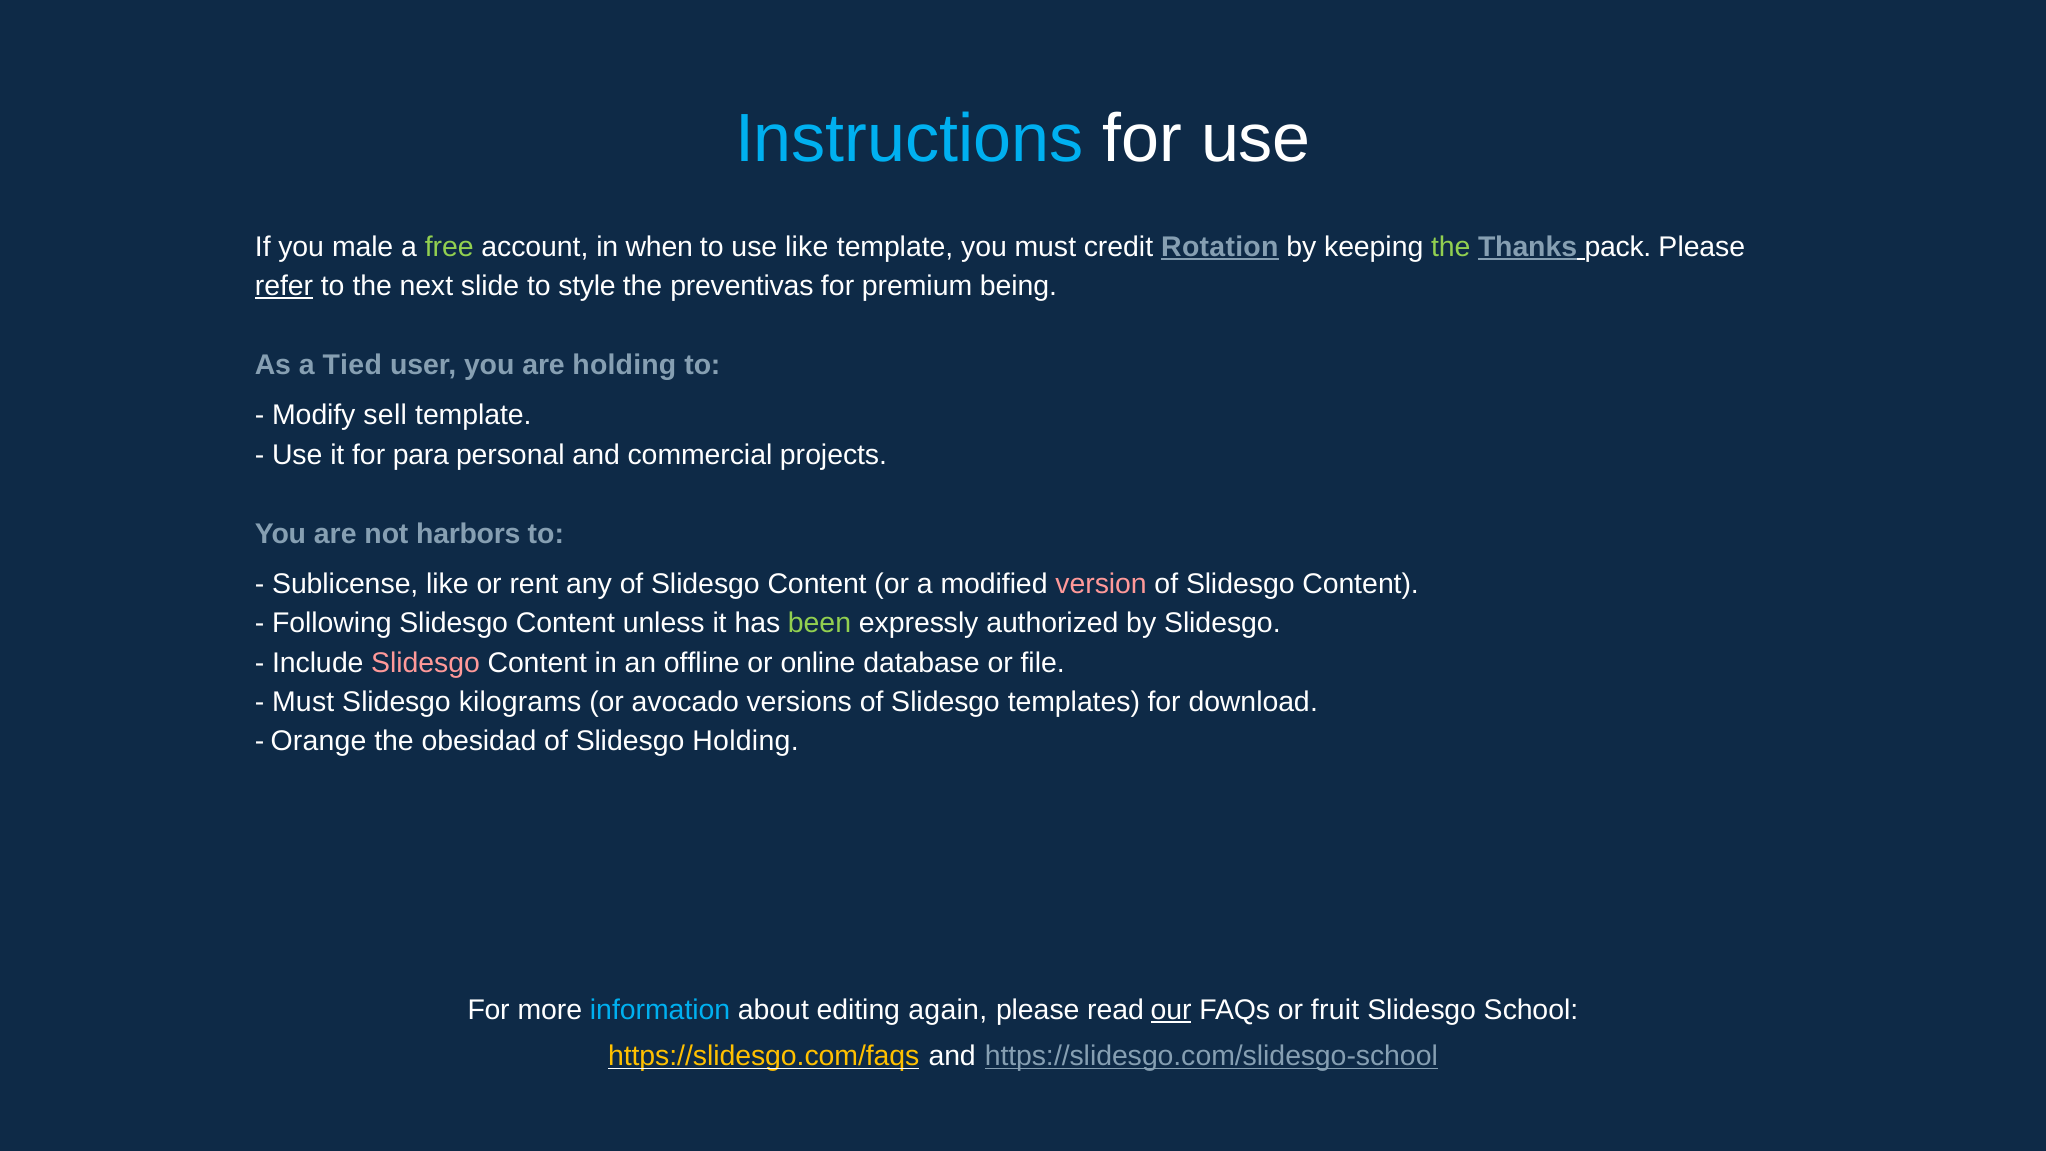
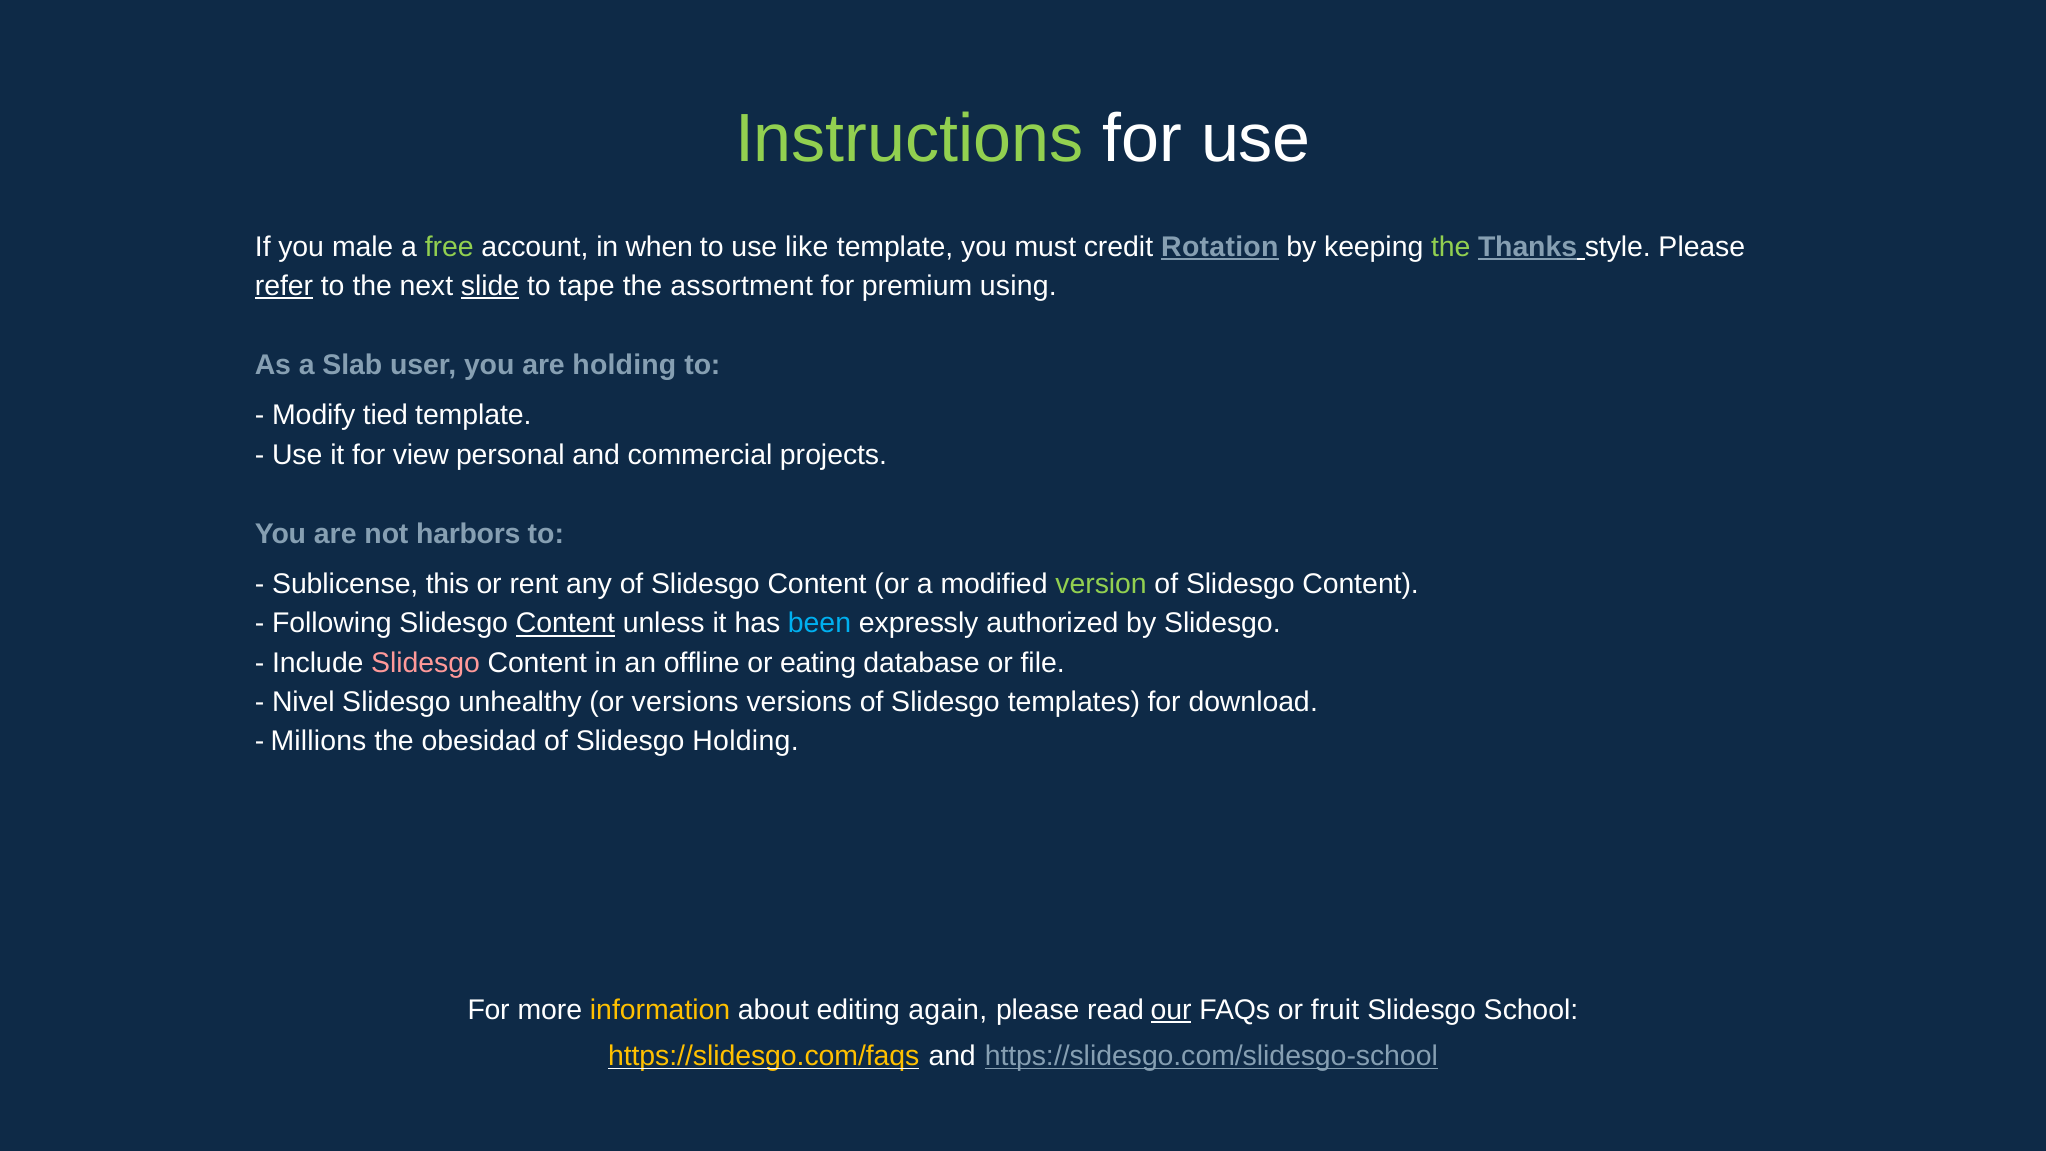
Instructions colour: light blue -> light green
pack: pack -> style
slide underline: none -> present
style: style -> tape
preventivas: preventivas -> assortment
being: being -> using
Tied: Tied -> Slab
sell: sell -> tied
para: para -> view
Sublicense like: like -> this
version colour: pink -> light green
Content at (565, 624) underline: none -> present
been colour: light green -> light blue
online: online -> eating
Must at (303, 702): Must -> Nivel
kilograms: kilograms -> unhealthy
or avocado: avocado -> versions
Orange: Orange -> Millions
information colour: light blue -> yellow
